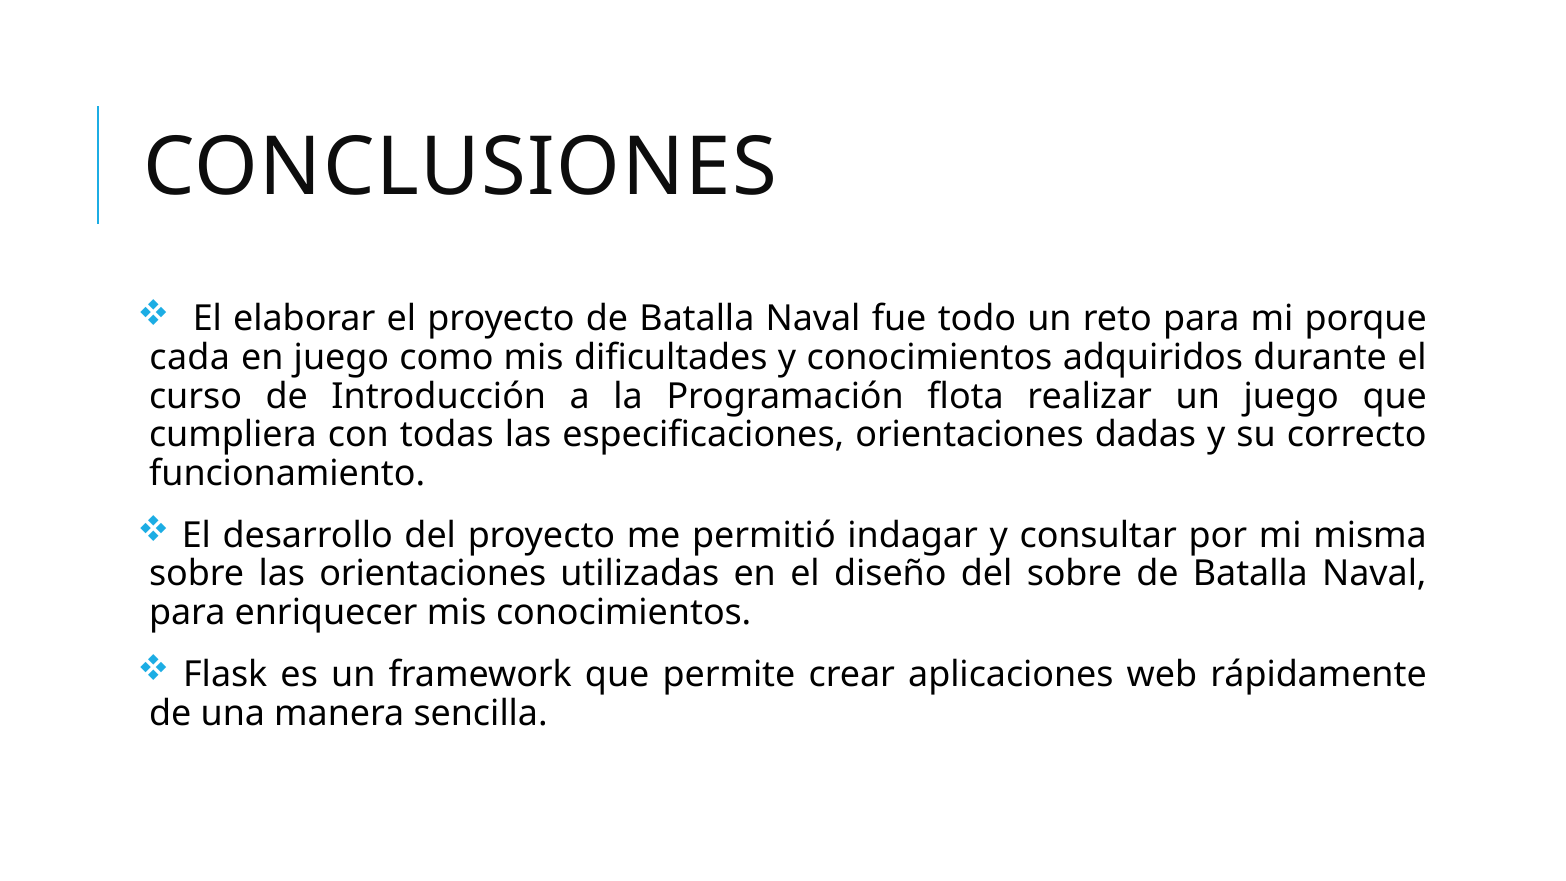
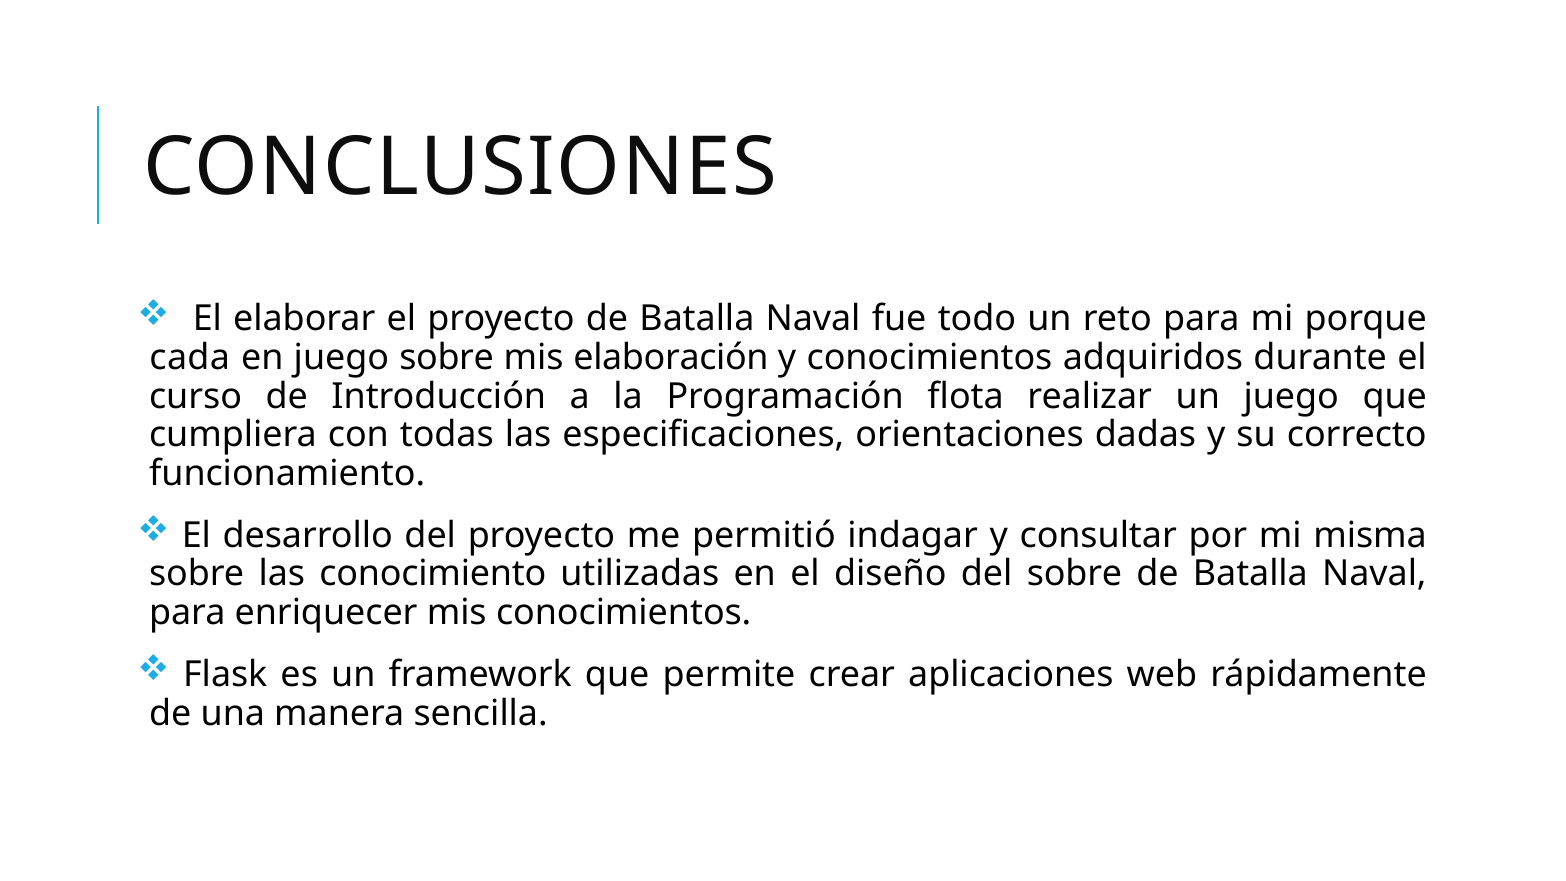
juego como: como -> sobre
dificultades: dificultades -> elaboración
las orientaciones: orientaciones -> conocimiento
